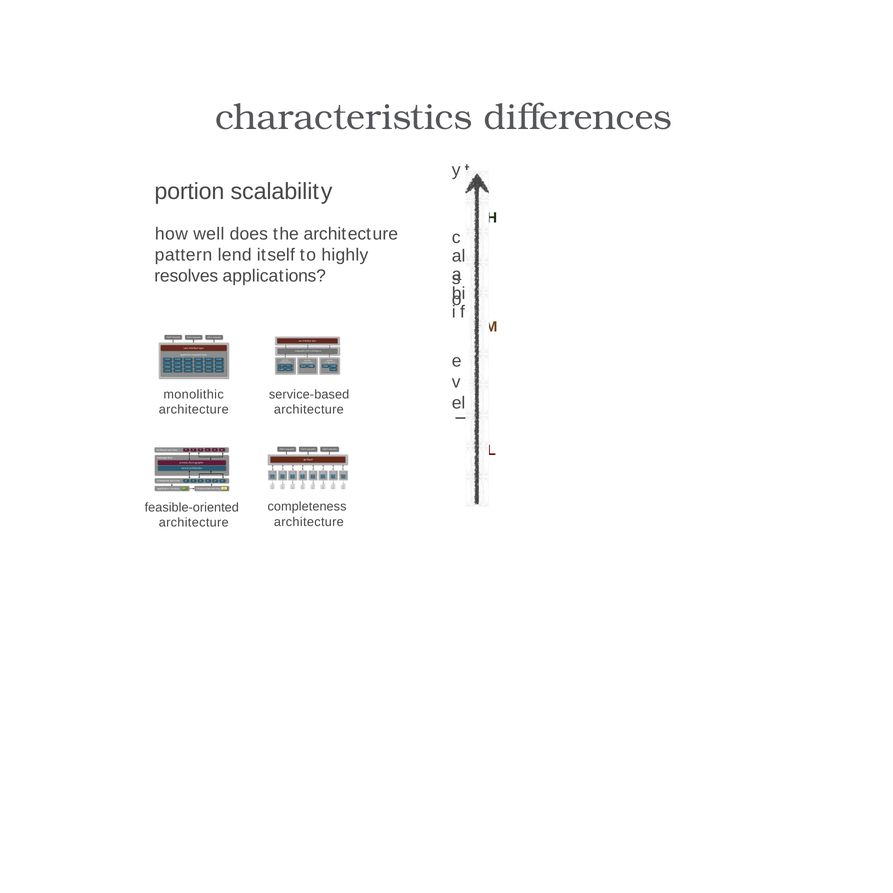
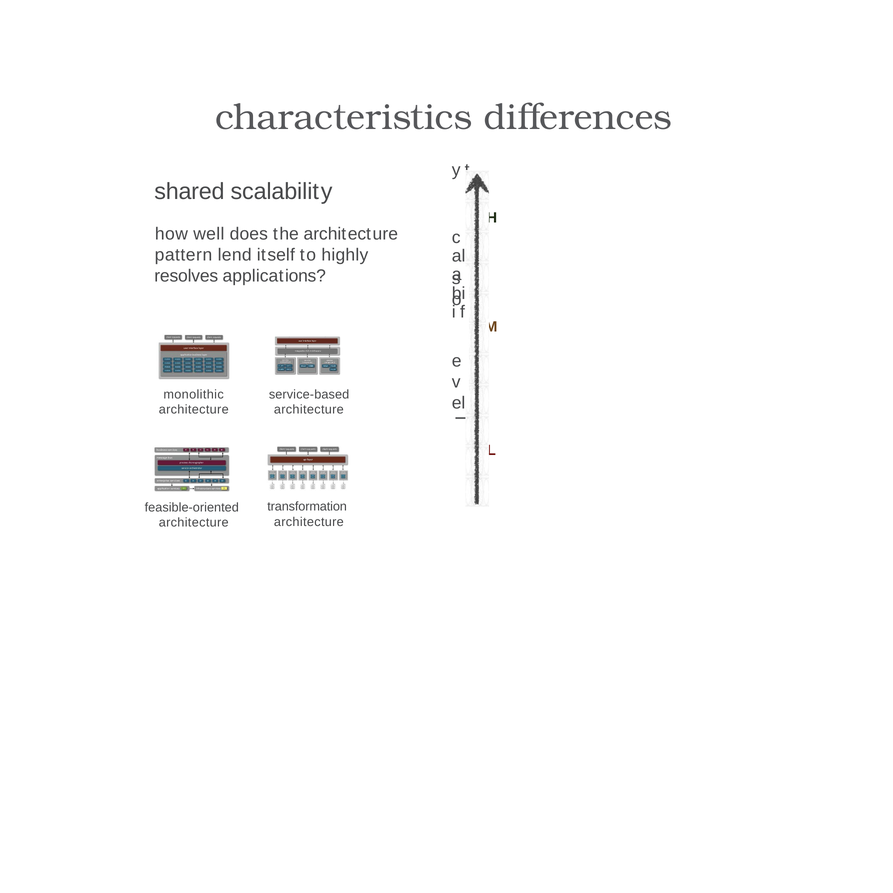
portion: portion -> shared
completeness: completeness -> transformation
